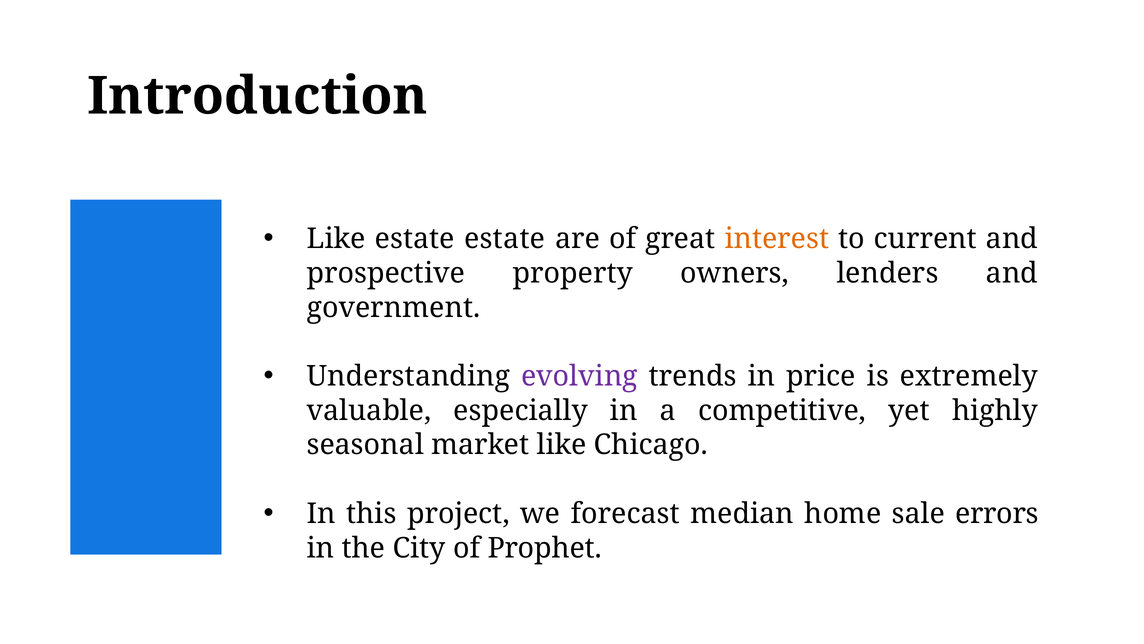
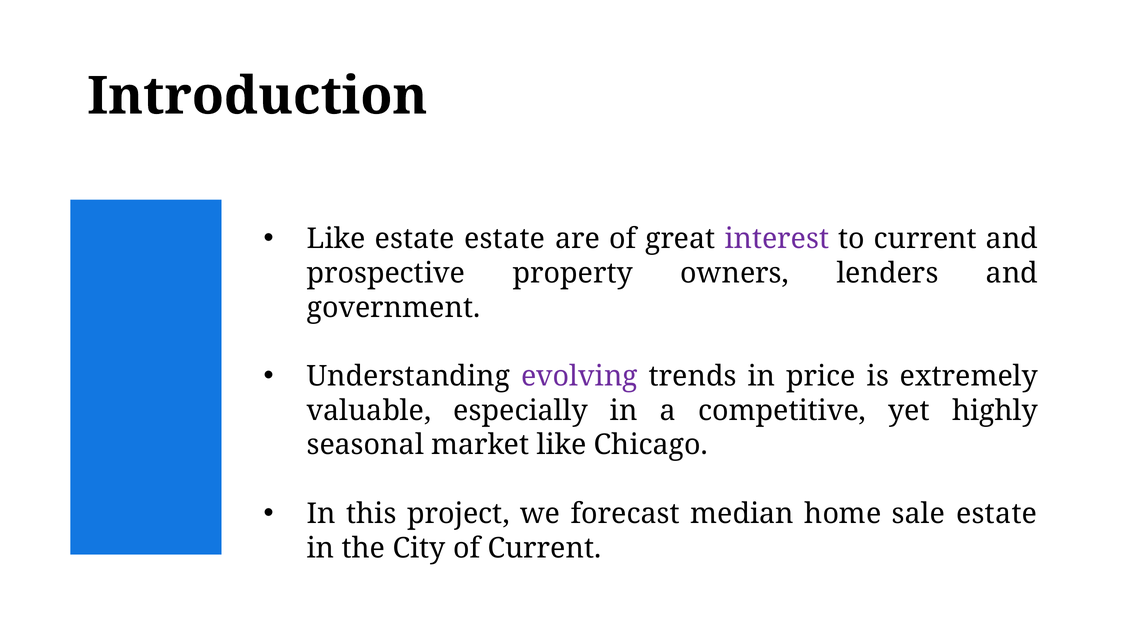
interest colour: orange -> purple
sale errors: errors -> estate
of Prophet: Prophet -> Current
